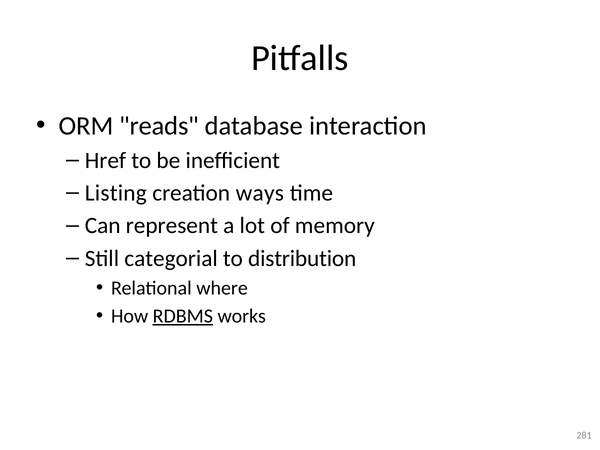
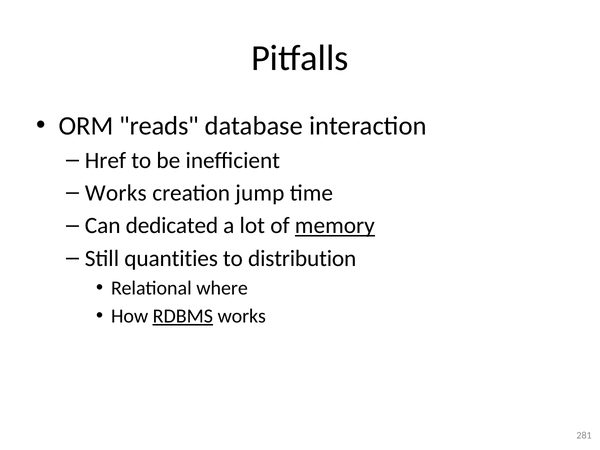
Listing at (116, 193): Listing -> Works
ways: ways -> jump
represent: represent -> dedicated
memory underline: none -> present
categorial: categorial -> quantities
